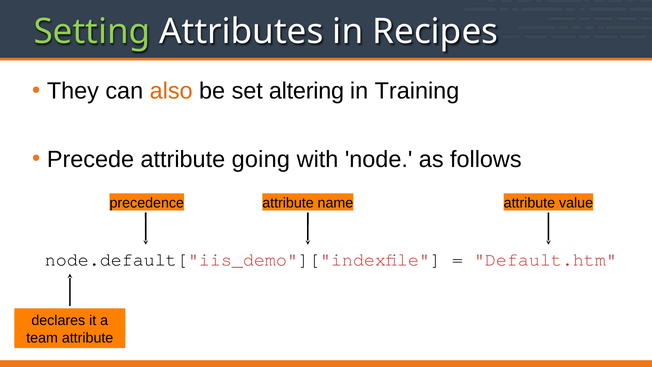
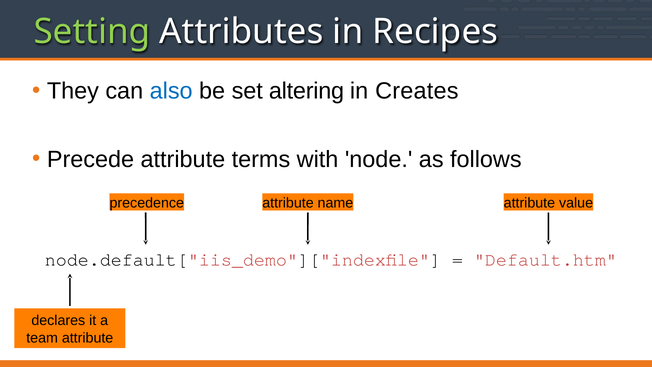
also colour: orange -> blue
Training: Training -> Creates
going: going -> terms
